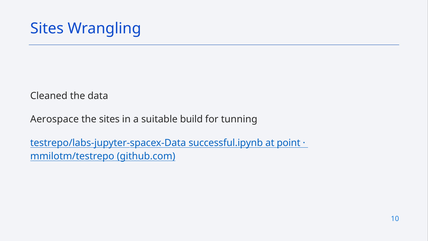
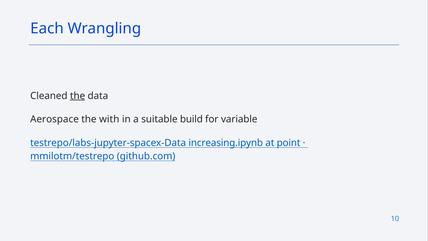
Sites at (47, 29): Sites -> Each
the at (78, 96) underline: none -> present
the sites: sites -> with
tunning: tunning -> variable
successful.ipynb: successful.ipynb -> increasing.ipynb
